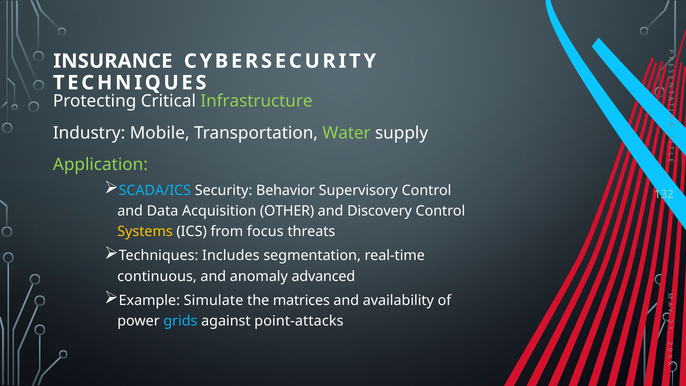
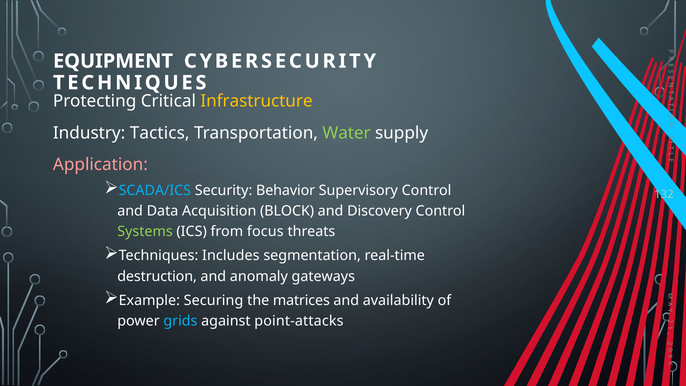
INSURANCE: INSURANCE -> EQUIPMENT
Infrastructure colour: light green -> yellow
Mobile: Mobile -> Tactics
Application colour: light green -> pink
OTHER: OTHER -> BLOCK
Systems colour: yellow -> light green
continuous: continuous -> destruction
advanced: advanced -> gateways
Simulate: Simulate -> Securing
